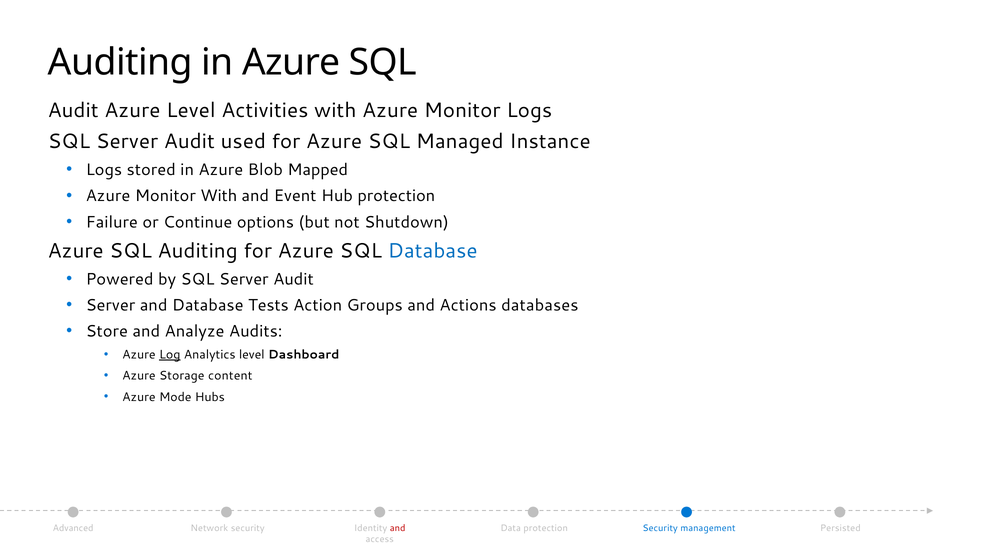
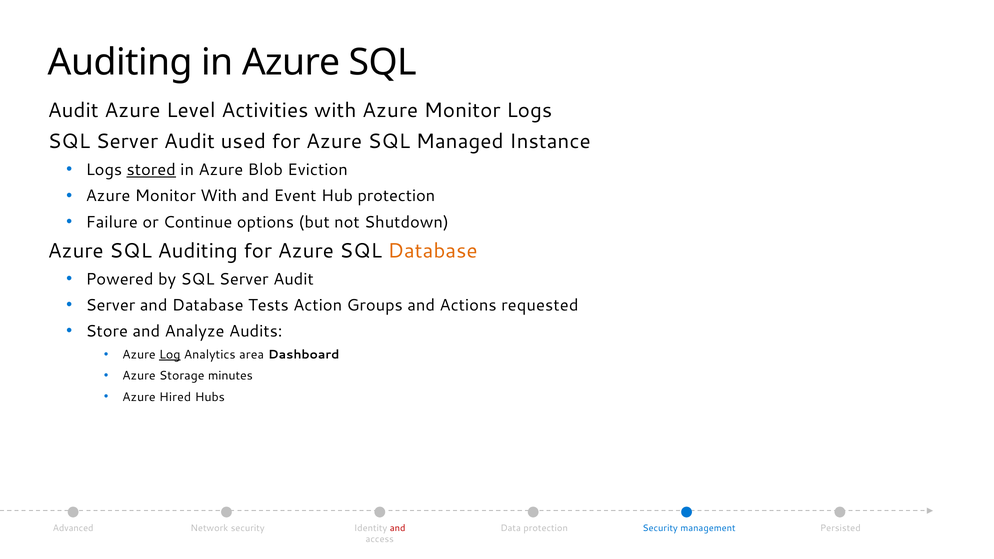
stored underline: none -> present
Mapped: Mapped -> Eviction
Database at (433, 251) colour: blue -> orange
databases: databases -> requested
Analytics level: level -> area
content: content -> minutes
Mode: Mode -> Hired
